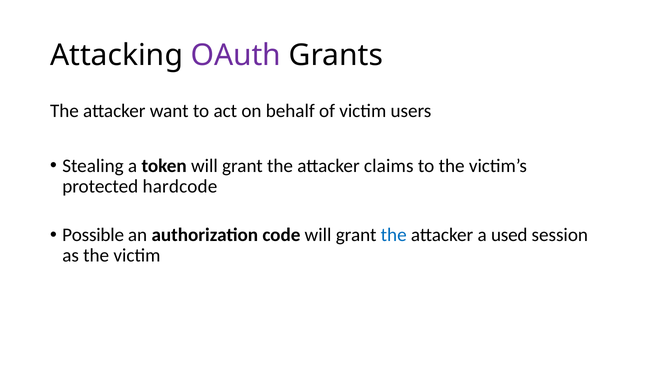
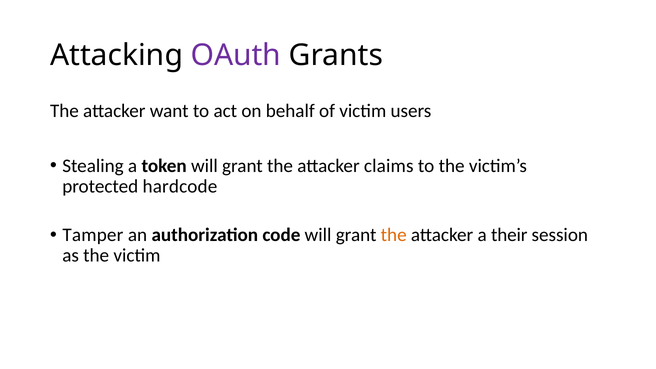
Possible: Possible -> Tamper
the at (394, 235) colour: blue -> orange
used: used -> their
